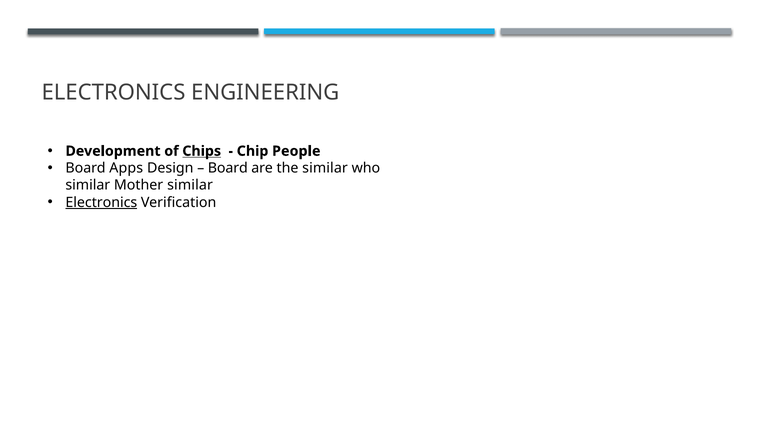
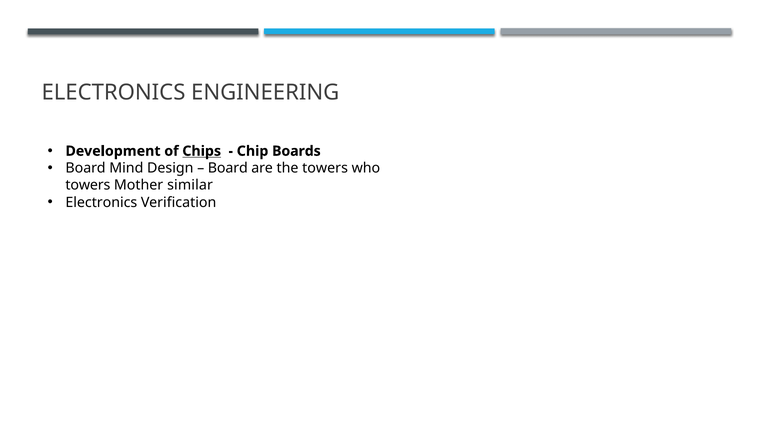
People: People -> Boards
Apps: Apps -> Mind
the similar: similar -> towers
similar at (88, 185): similar -> towers
Electronics at (101, 202) underline: present -> none
